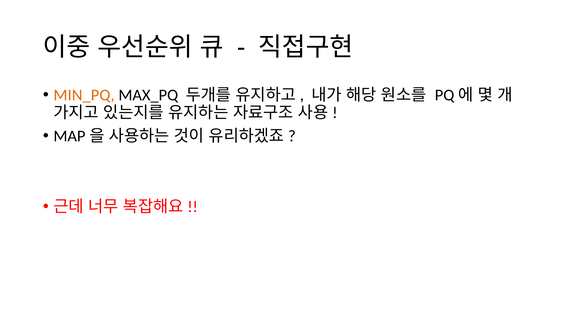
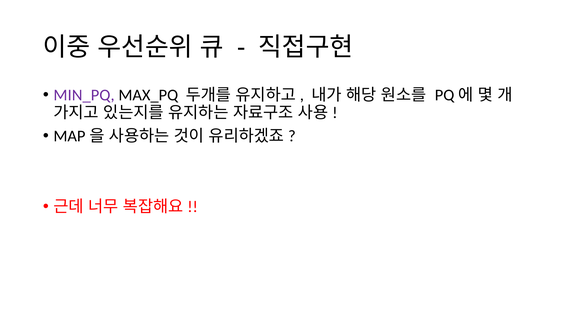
MIN_PQ colour: orange -> purple
